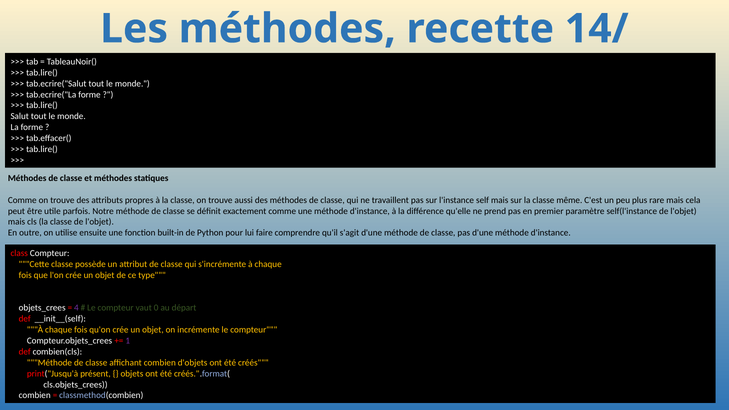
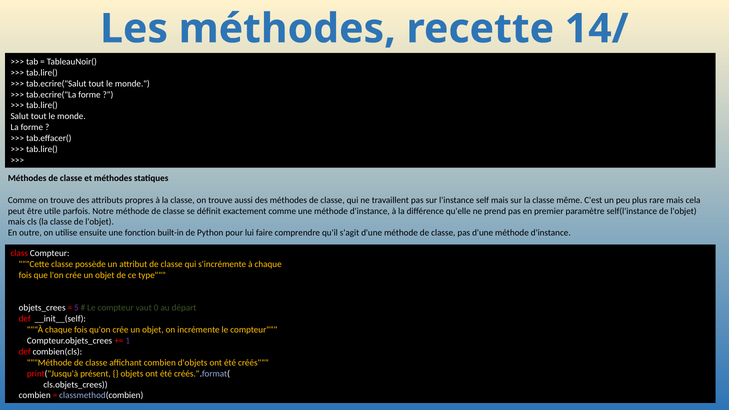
4: 4 -> 5
